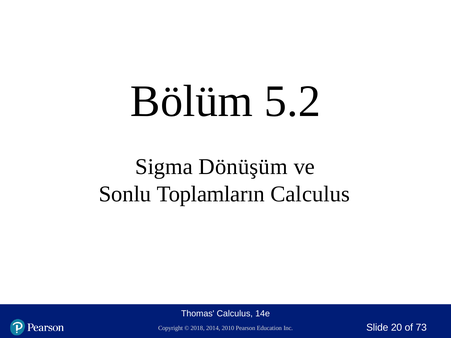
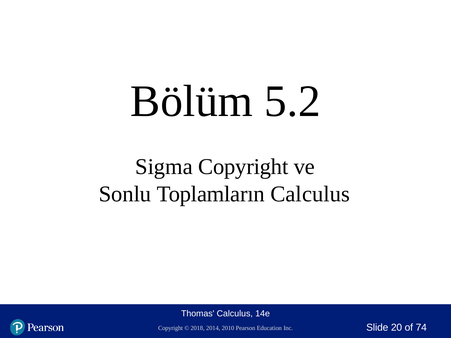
Sigma Dönüşüm: Dönüşüm -> Copyright
73: 73 -> 74
